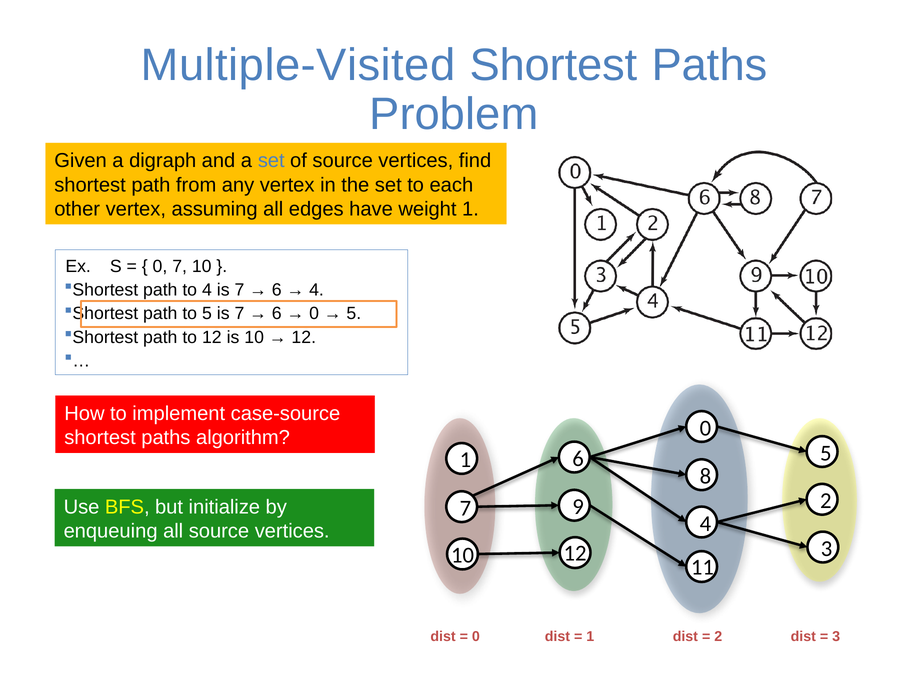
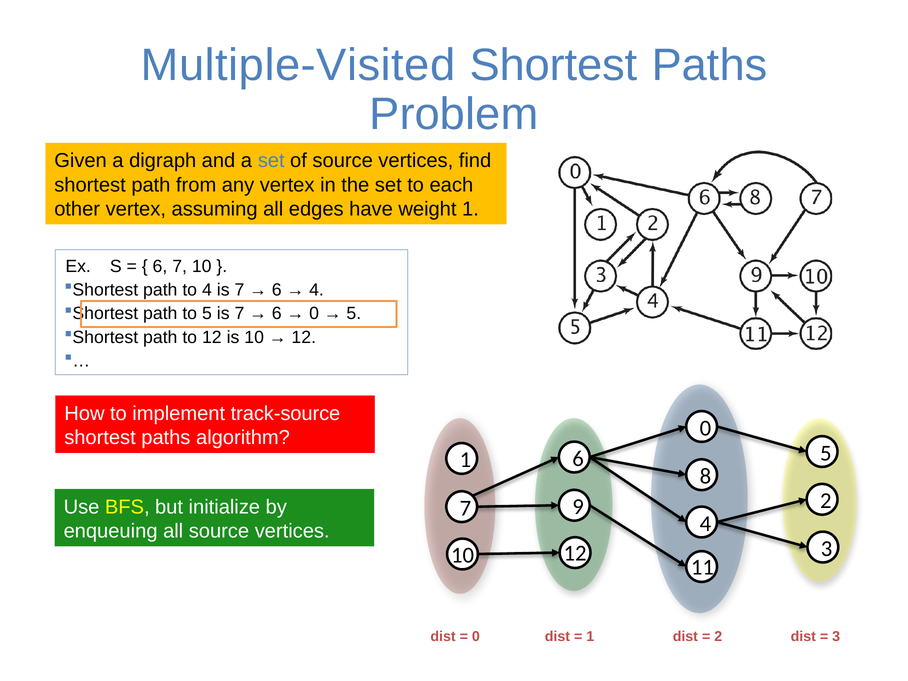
0 at (160, 266): 0 -> 6
case-source: case-source -> track-source
